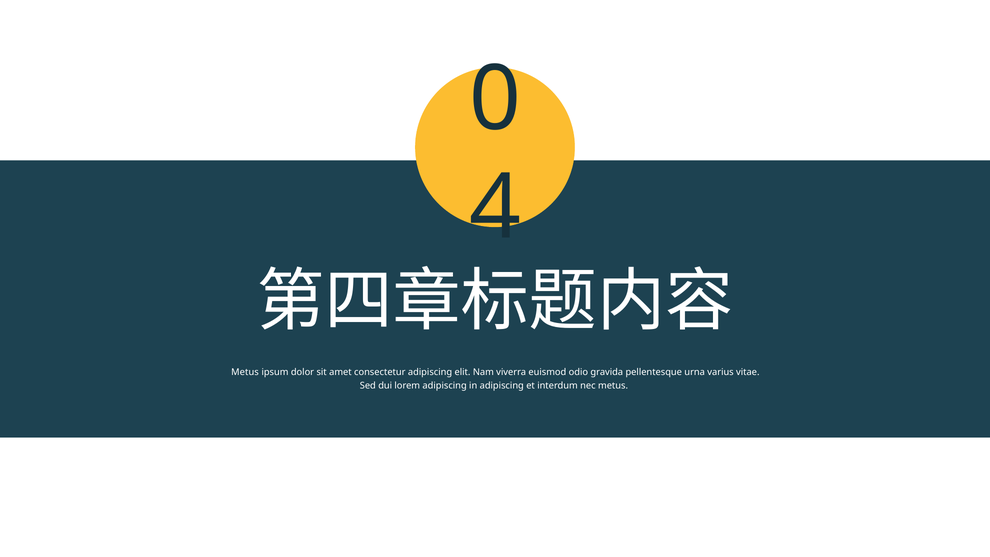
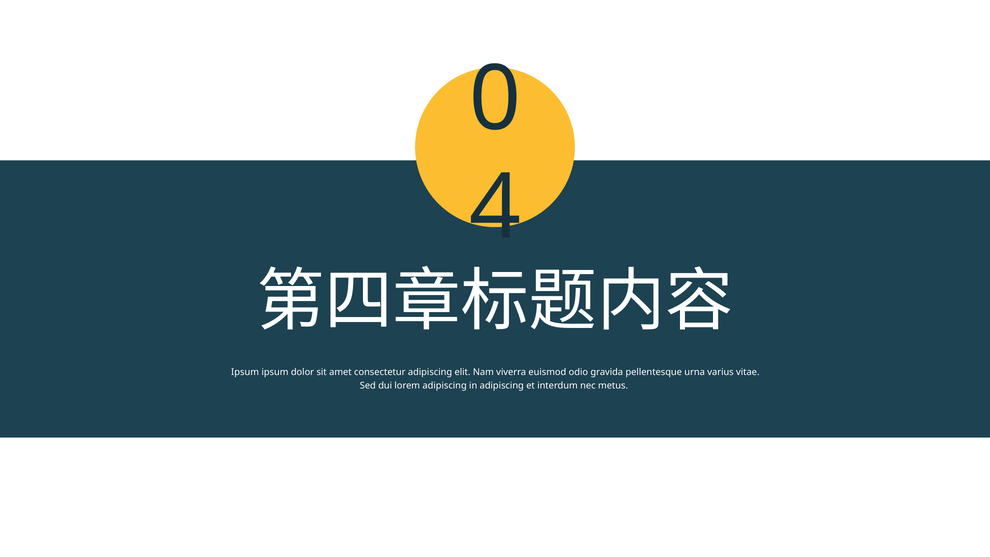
Metus at (245, 372): Metus -> Ipsum
